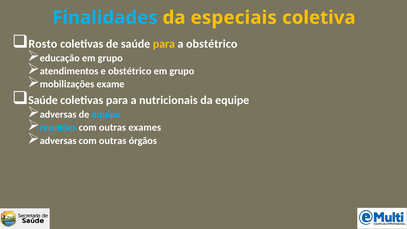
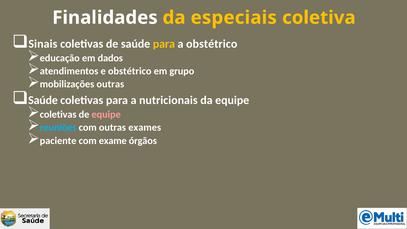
Finalidades colour: light blue -> white
Rosto: Rosto -> Sinais
educação em grupo: grupo -> dados
mobilizações exame: exame -> outras
adversas at (58, 114): adversas -> coletivas
equipe at (106, 114) colour: light blue -> pink
adversas at (58, 141): adversas -> paciente
outras at (113, 141): outras -> exame
